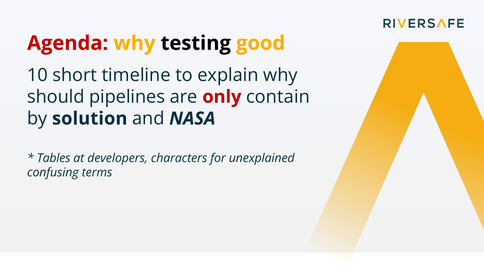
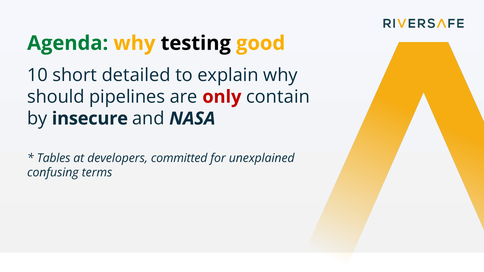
Agenda colour: red -> green
timeline: timeline -> detailed
solution: solution -> insecure
characters: characters -> committed
